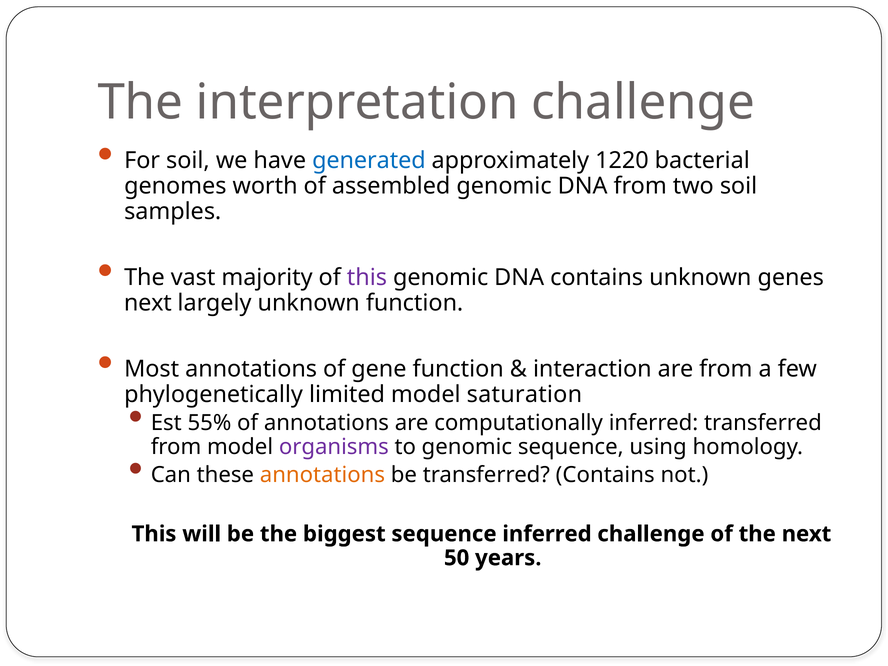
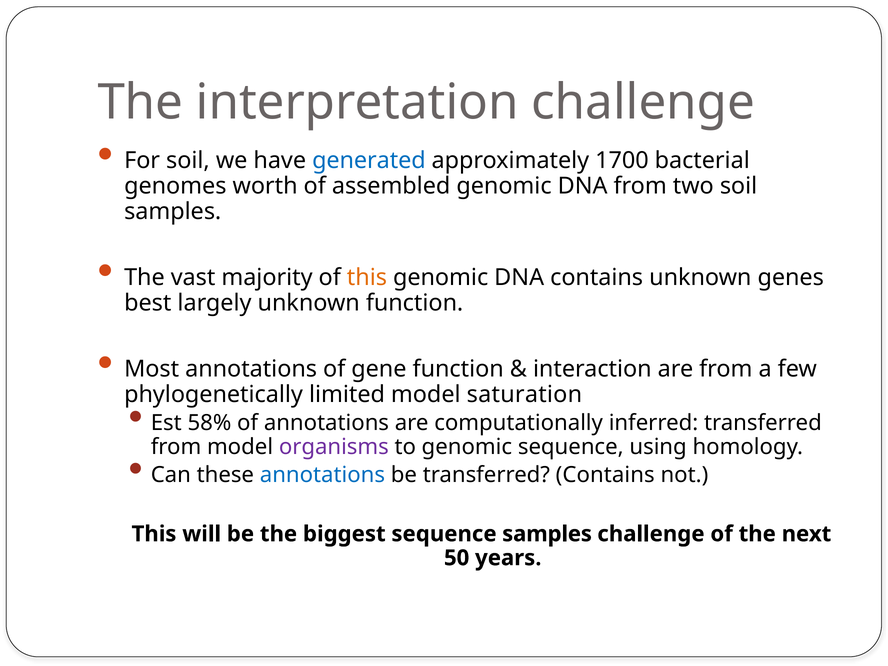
1220: 1220 -> 1700
this at (367, 278) colour: purple -> orange
next at (148, 303): next -> best
55%: 55% -> 58%
annotations at (322, 475) colour: orange -> blue
sequence inferred: inferred -> samples
